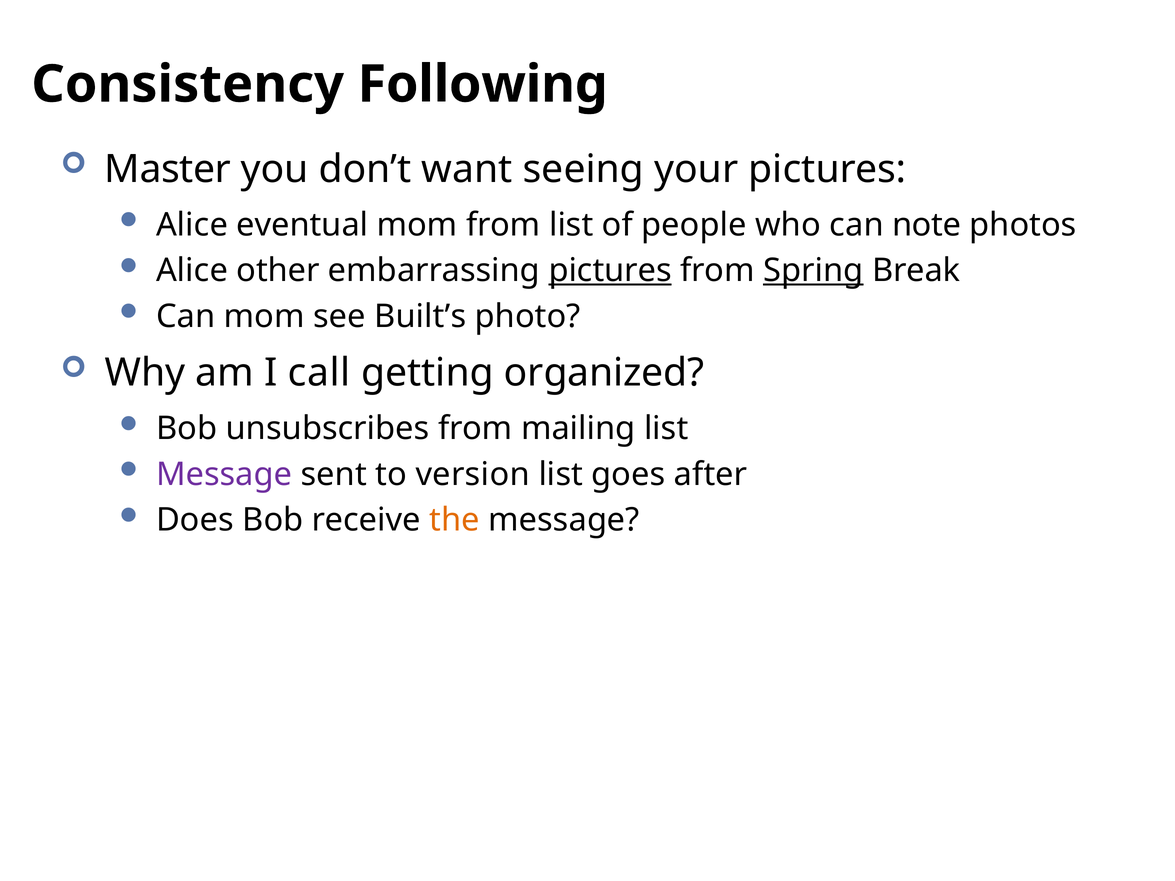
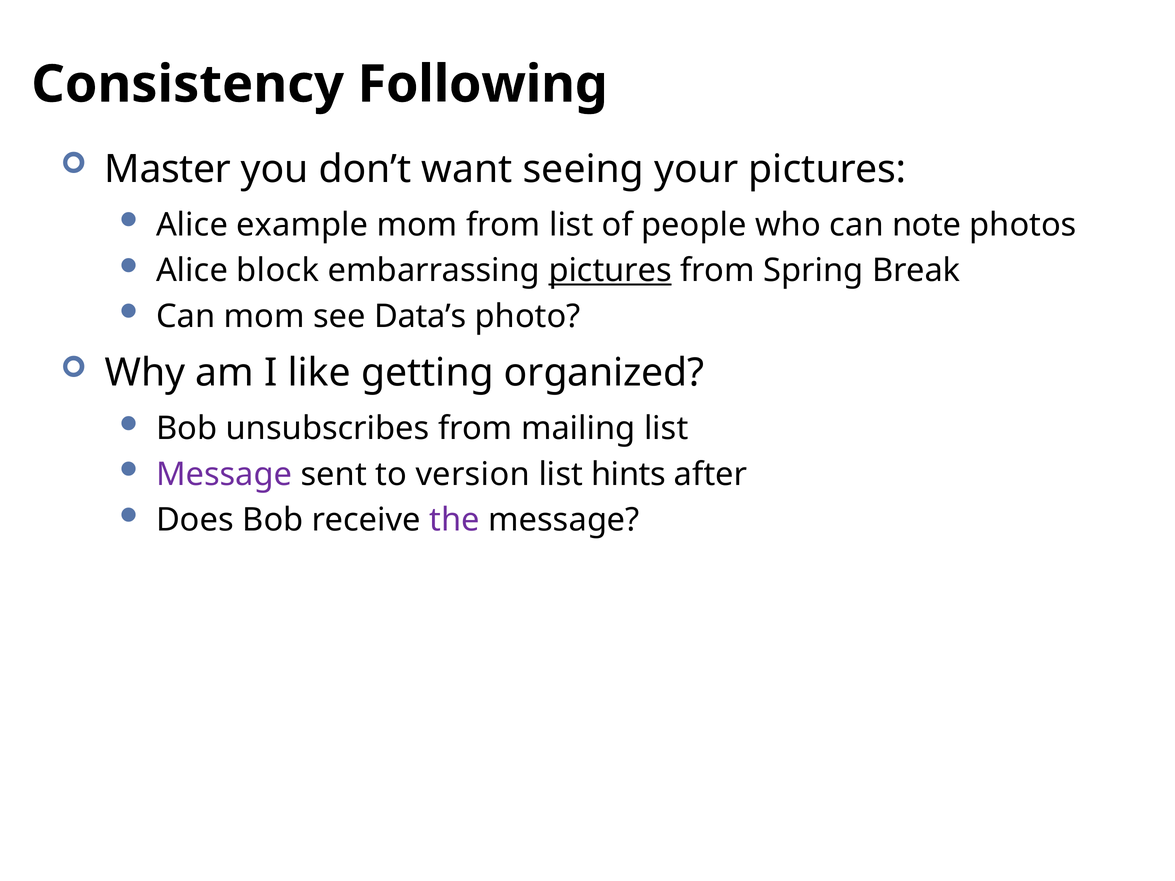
eventual: eventual -> example
other: other -> block
Spring underline: present -> none
Built’s: Built’s -> Data’s
call: call -> like
goes: goes -> hints
the colour: orange -> purple
